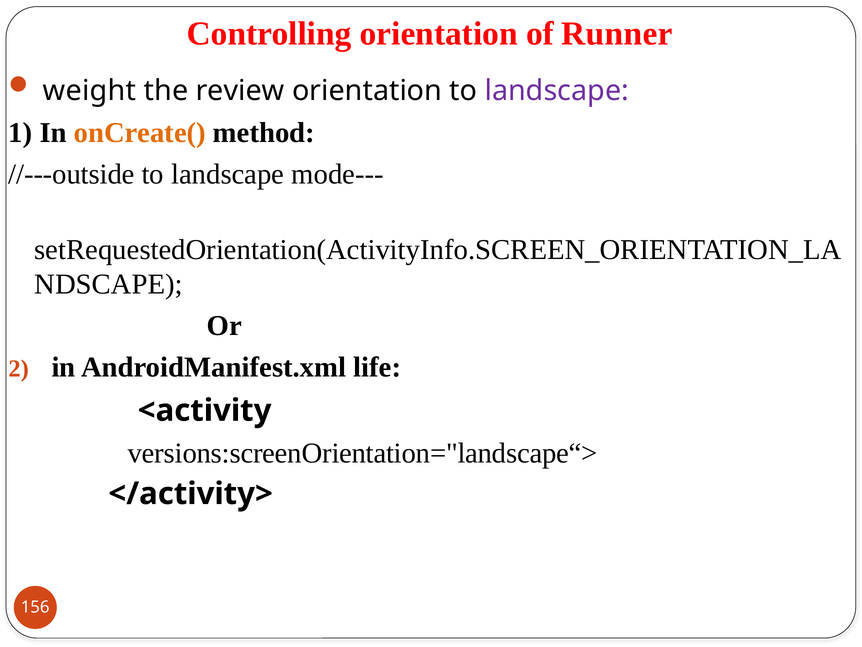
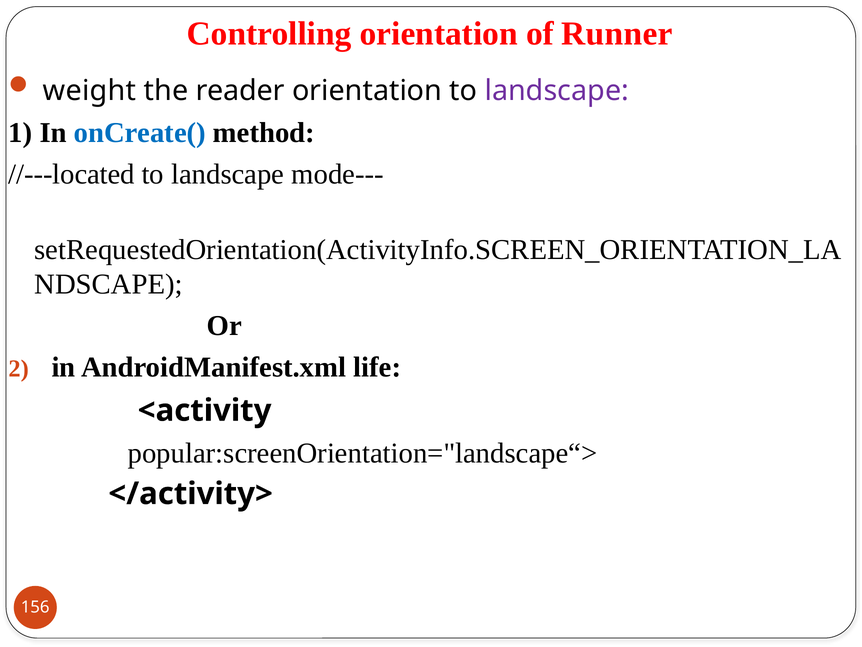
review: review -> reader
onCreate( colour: orange -> blue
//---outside: //---outside -> //---located
versions:screenOrientation="landscape“>: versions:screenOrientation="landscape“> -> popular:screenOrientation="landscape“>
